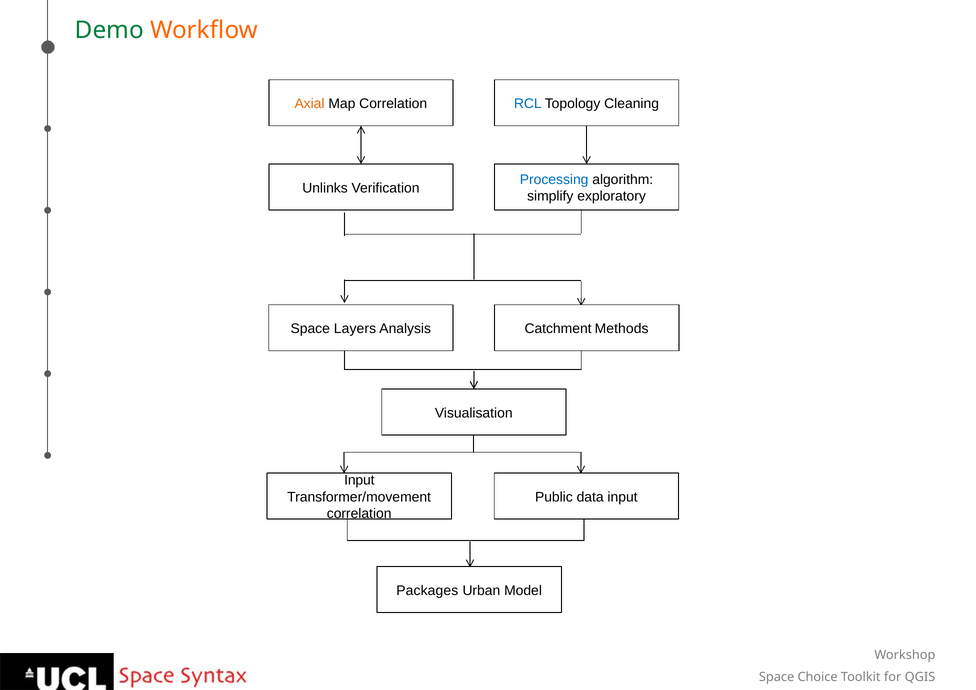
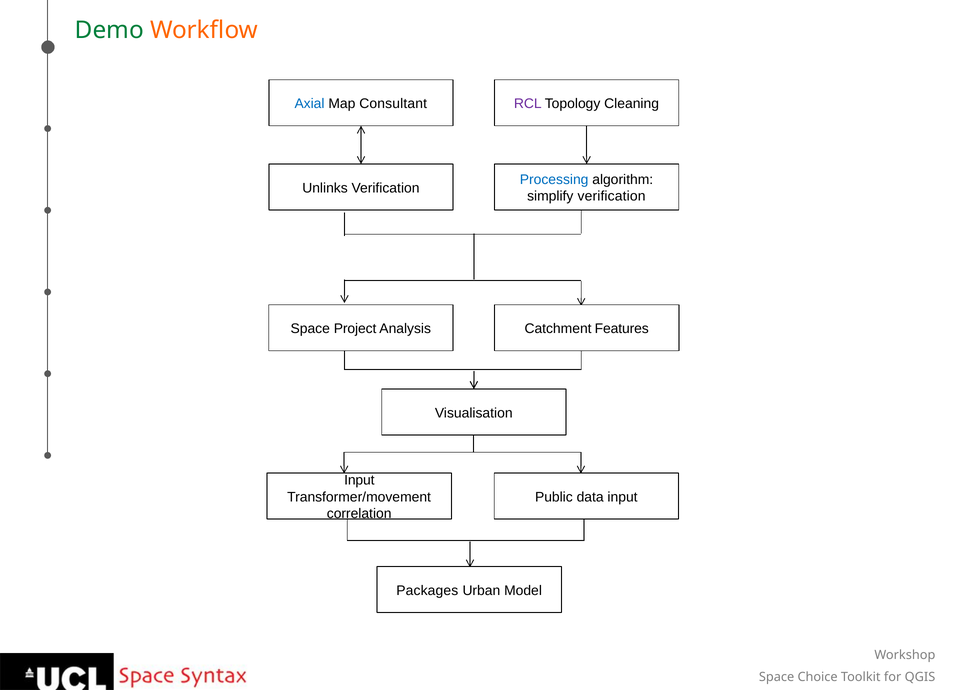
Axial colour: orange -> blue
Map Correlation: Correlation -> Consultant
RCL colour: blue -> purple
simplify exploratory: exploratory -> verification
Layers: Layers -> Project
Methods: Methods -> Features
